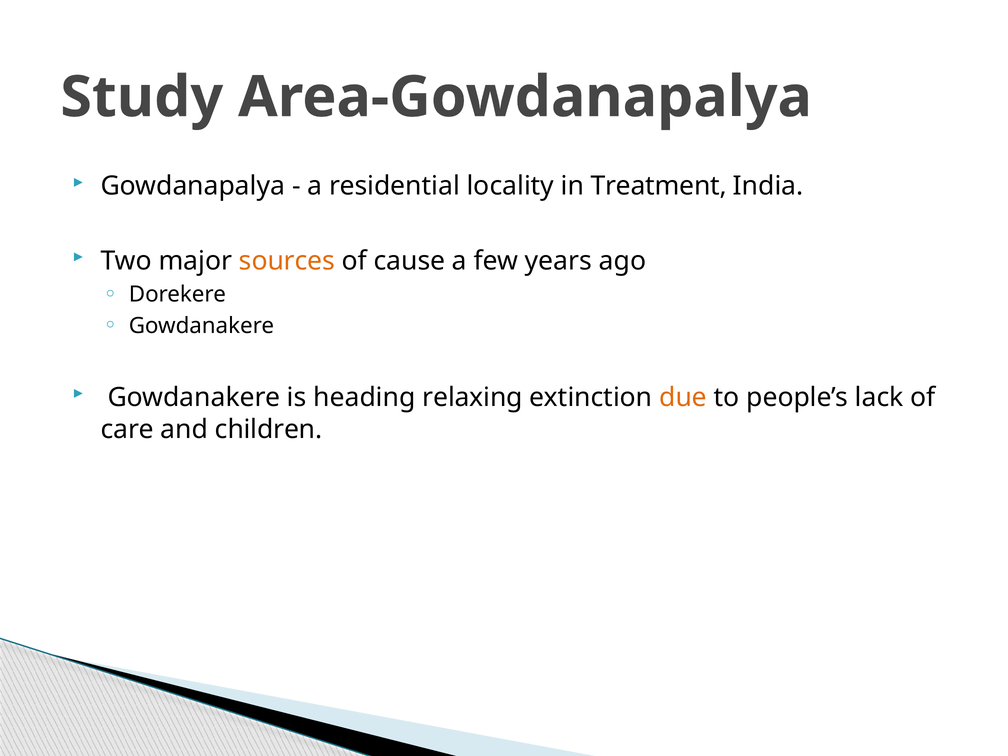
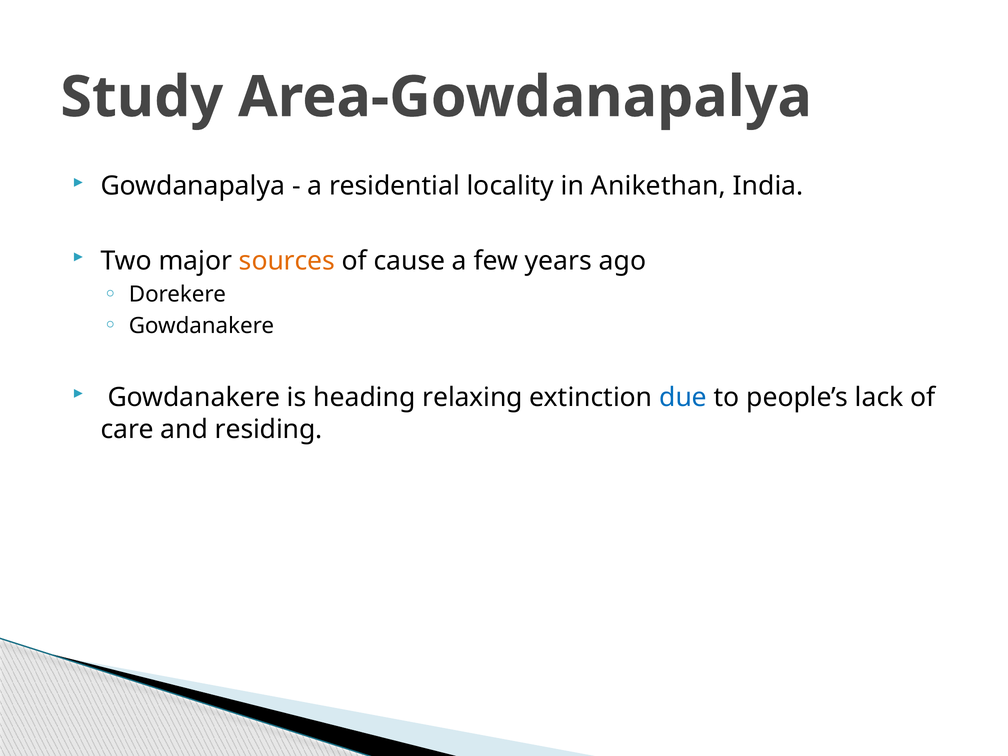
Treatment: Treatment -> Anikethan
due colour: orange -> blue
children: children -> residing
